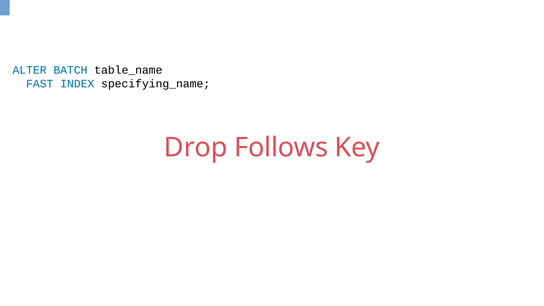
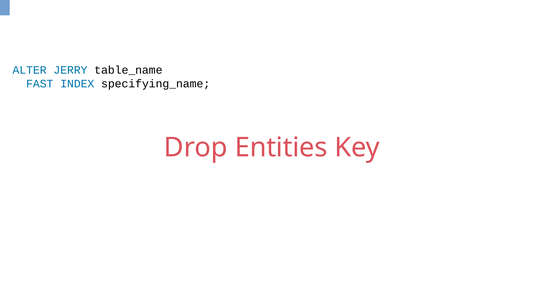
BATCH: BATCH -> JERRY
Follows: Follows -> Entities
